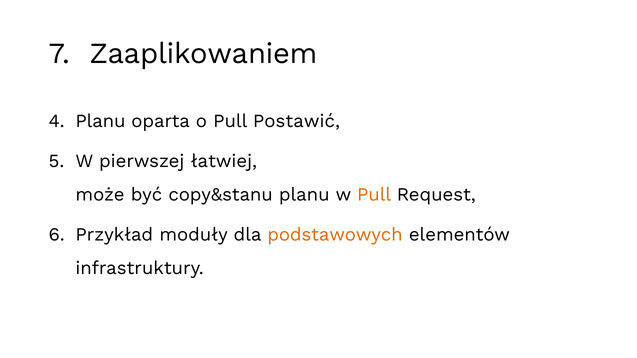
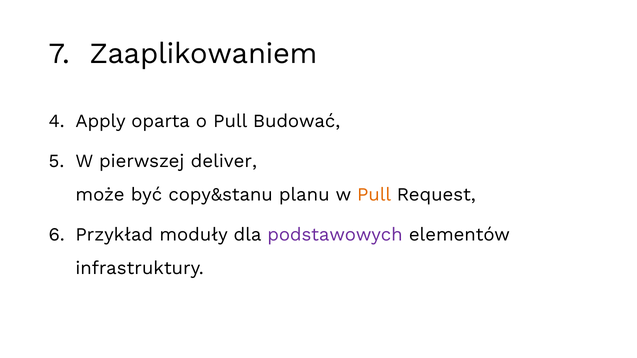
Planu at (100, 121): Planu -> Apply
Postawić: Postawić -> Budować
łatwiej: łatwiej -> deliver
podstawowych colour: orange -> purple
